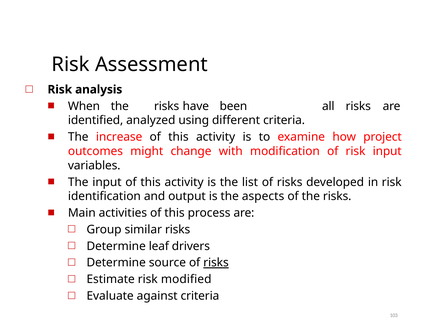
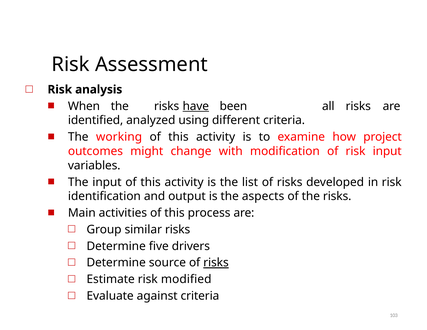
have underline: none -> present
increase: increase -> working
leaf: leaf -> five
